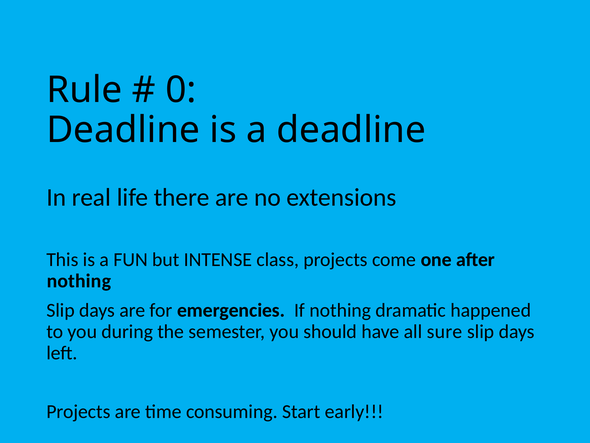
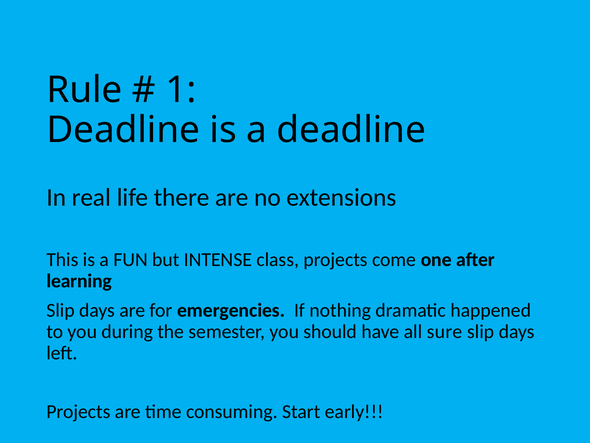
0: 0 -> 1
nothing at (79, 281): nothing -> learning
